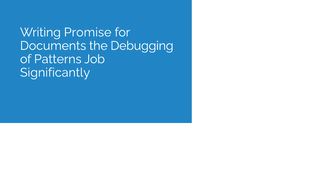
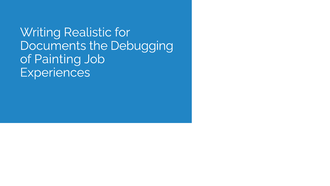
Promise: Promise -> Realistic
Patterns: Patterns -> Painting
Significantly: Significantly -> Experiences
